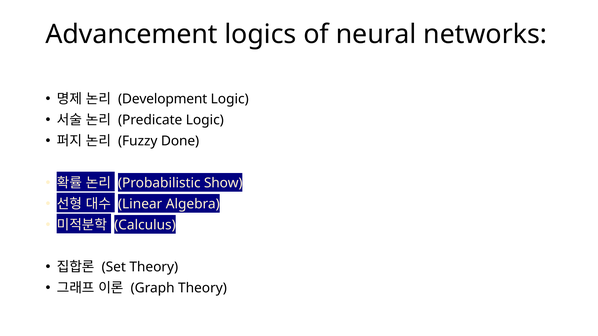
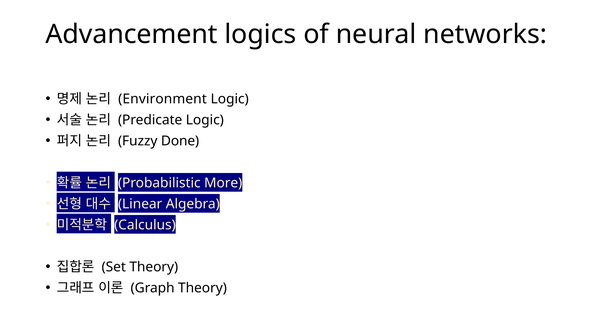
Development: Development -> Environment
Show: Show -> More
